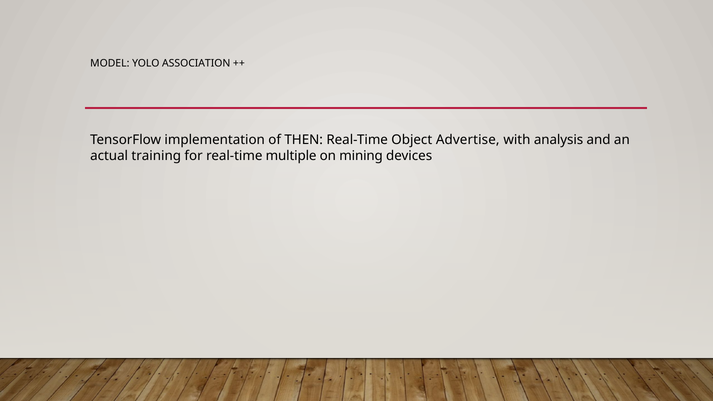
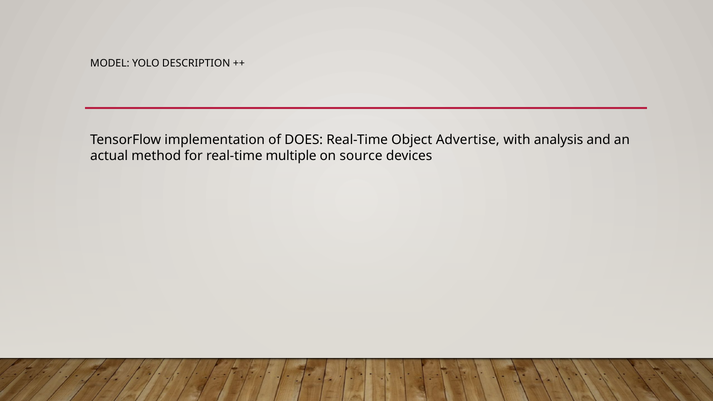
ASSOCIATION: ASSOCIATION -> DESCRIPTION
THEN: THEN -> DOES
training: training -> method
mining: mining -> source
